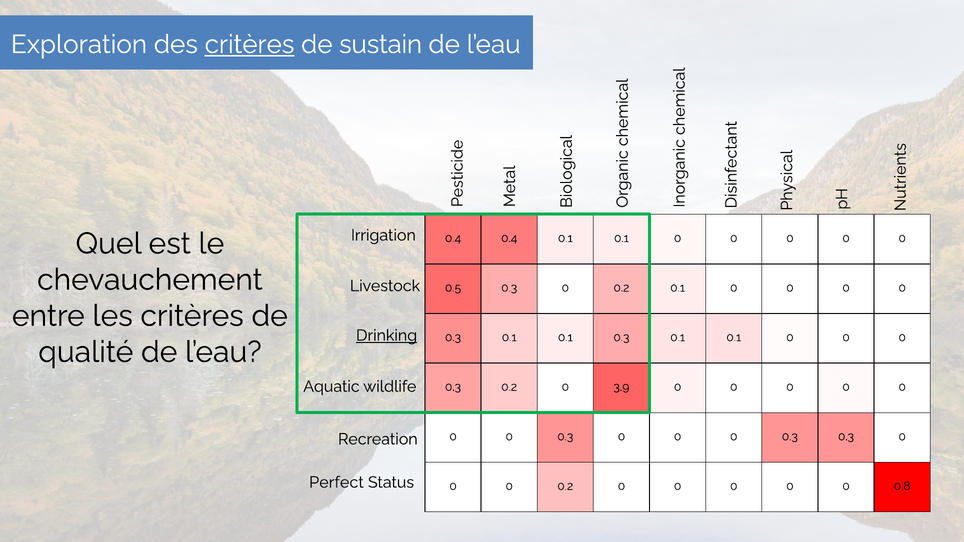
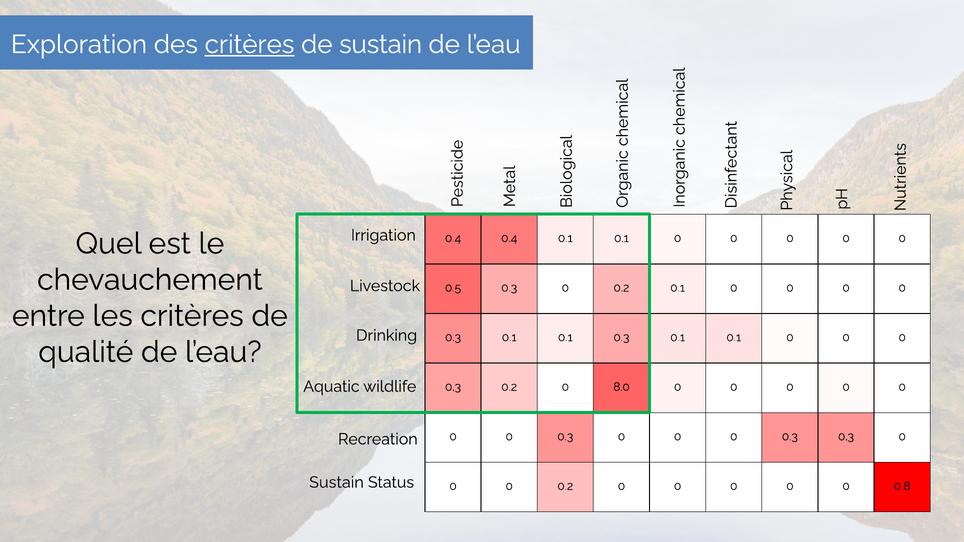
Drinking underline: present -> none
3.9: 3.9 -> 8.0
Perfect at (336, 483): Perfect -> Sustain
